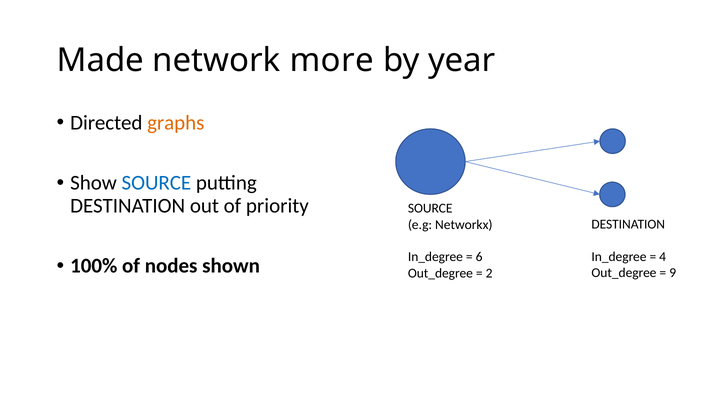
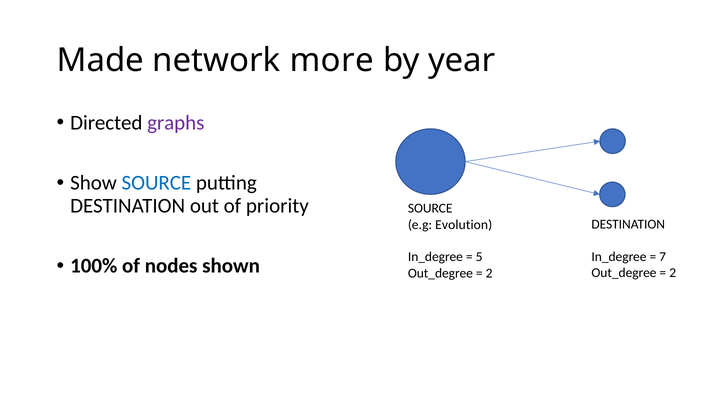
graphs colour: orange -> purple
Networkx: Networkx -> Evolution
4: 4 -> 7
6: 6 -> 5
9 at (673, 273): 9 -> 2
